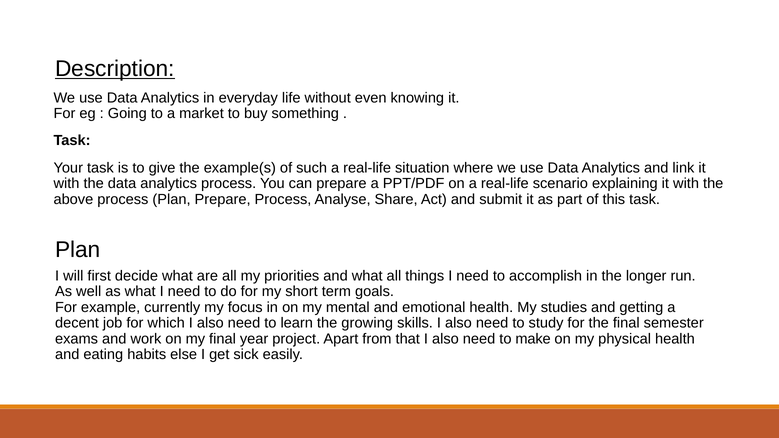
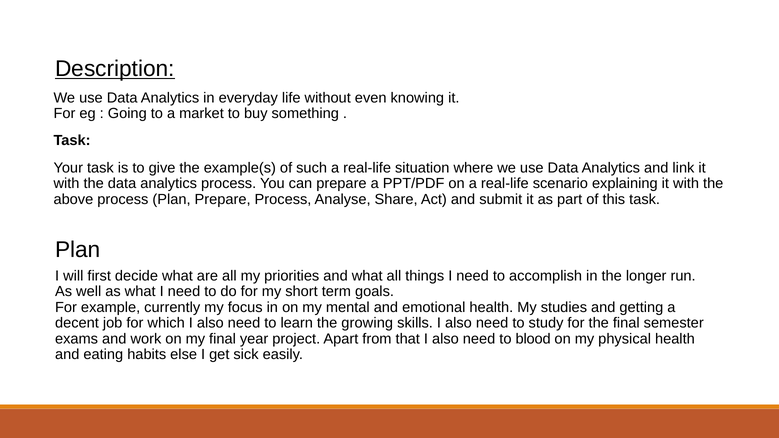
make: make -> blood
